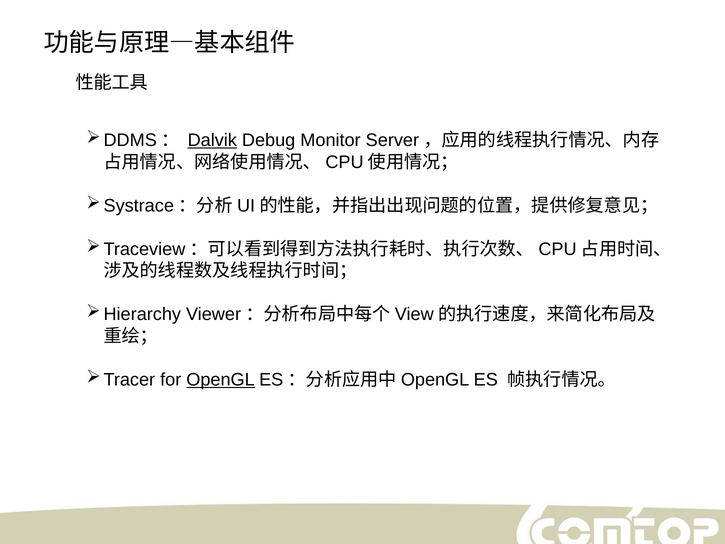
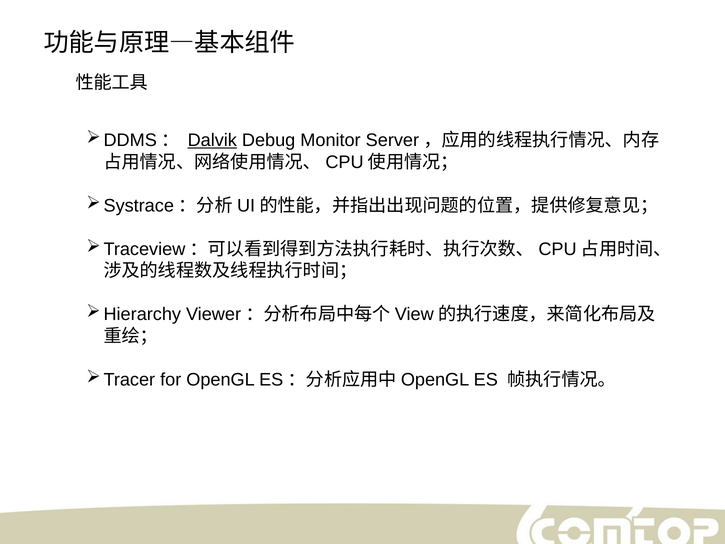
OpenGL underline: present -> none
